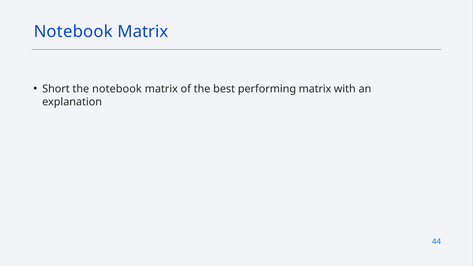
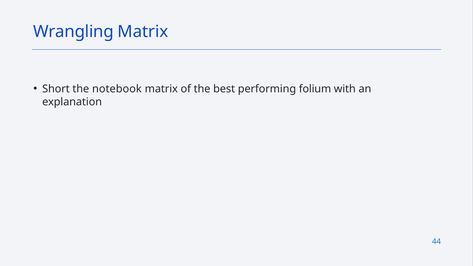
Notebook at (73, 32): Notebook -> Wrangling
performing matrix: matrix -> folium
